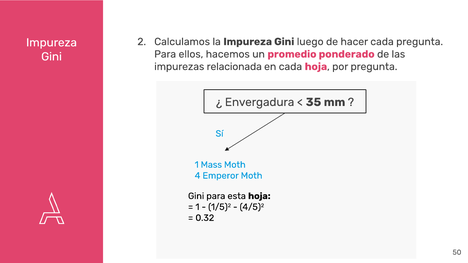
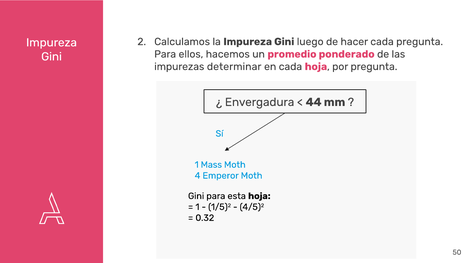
relacionada: relacionada -> determinar
35: 35 -> 44
